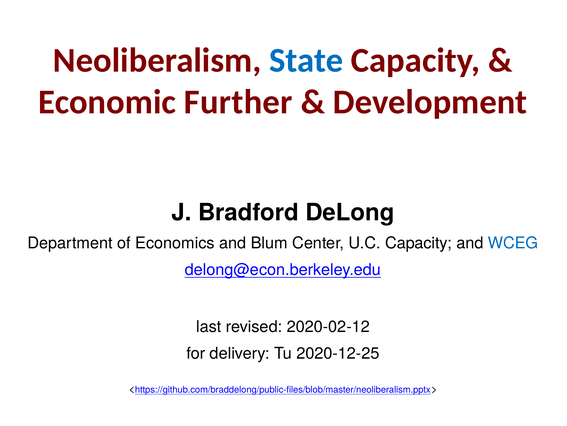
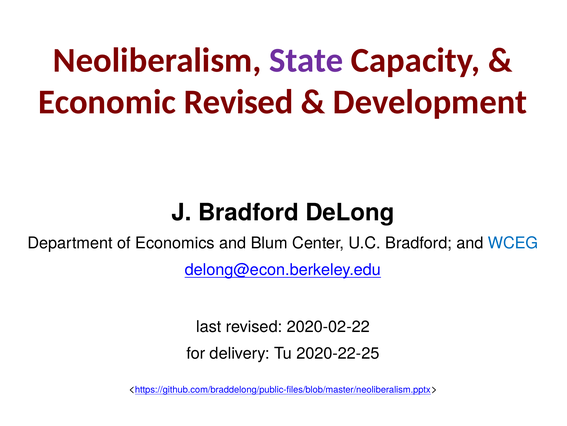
State colour: blue -> purple
Economic Further: Further -> Revised
U.C Capacity: Capacity -> Bradford
2020-02-12: 2020-02-12 -> 2020-02-22
2020-12-25: 2020-12-25 -> 2020-22-25
